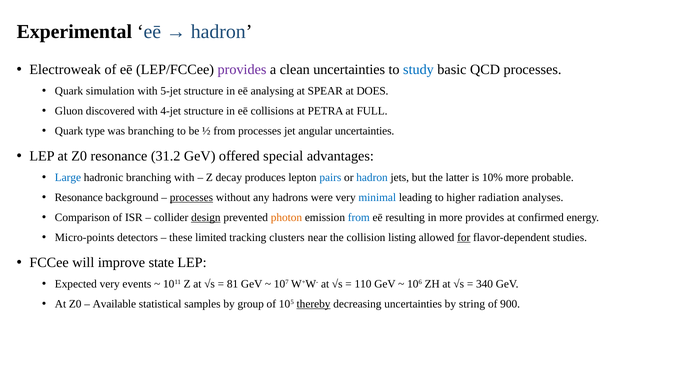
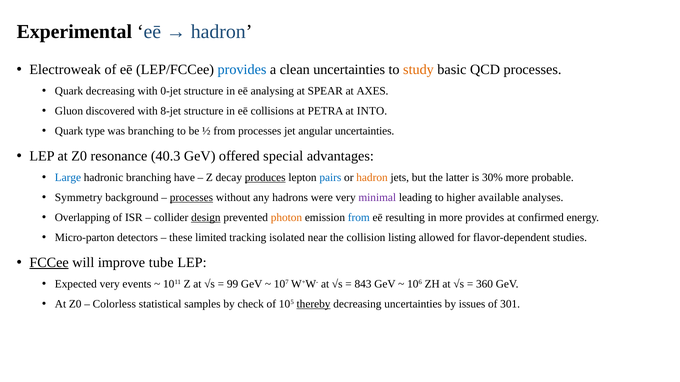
provides at (242, 70) colour: purple -> blue
study colour: blue -> orange
Quark simulation: simulation -> decreasing
5-jet: 5-jet -> 0-jet
DOES: DOES -> AXES
4-jet: 4-jet -> 8-jet
FULL: FULL -> INTO
31.2: 31.2 -> 40.3
branching with: with -> have
produces underline: none -> present
hadron at (372, 178) colour: blue -> orange
10%: 10% -> 30%
Resonance at (79, 198): Resonance -> Symmetry
minimal colour: blue -> purple
radiation: radiation -> available
Comparison: Comparison -> Overlapping
Micro-points: Micro-points -> Micro-parton
clusters: clusters -> isolated
for underline: present -> none
FCCee underline: none -> present
state: state -> tube
81: 81 -> 99
110: 110 -> 843
340: 340 -> 360
Available: Available -> Colorless
group: group -> check
string: string -> issues
900: 900 -> 301
